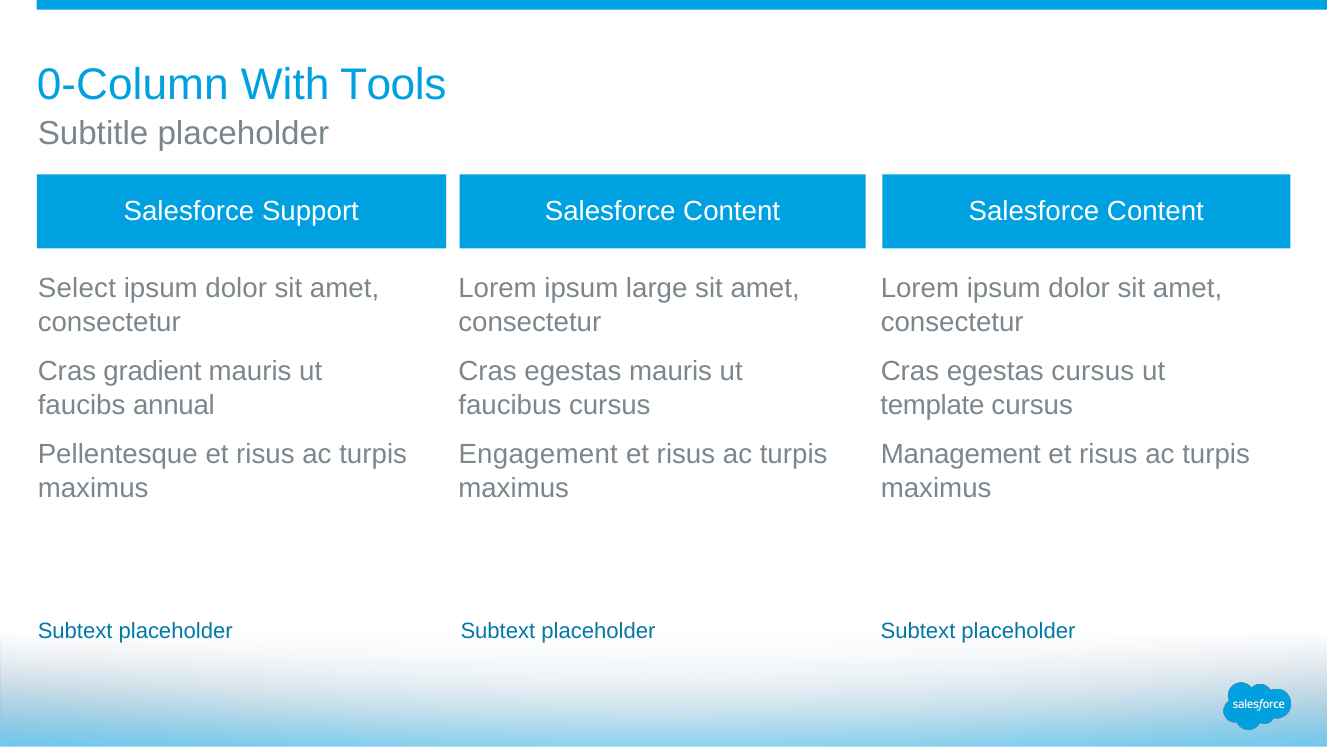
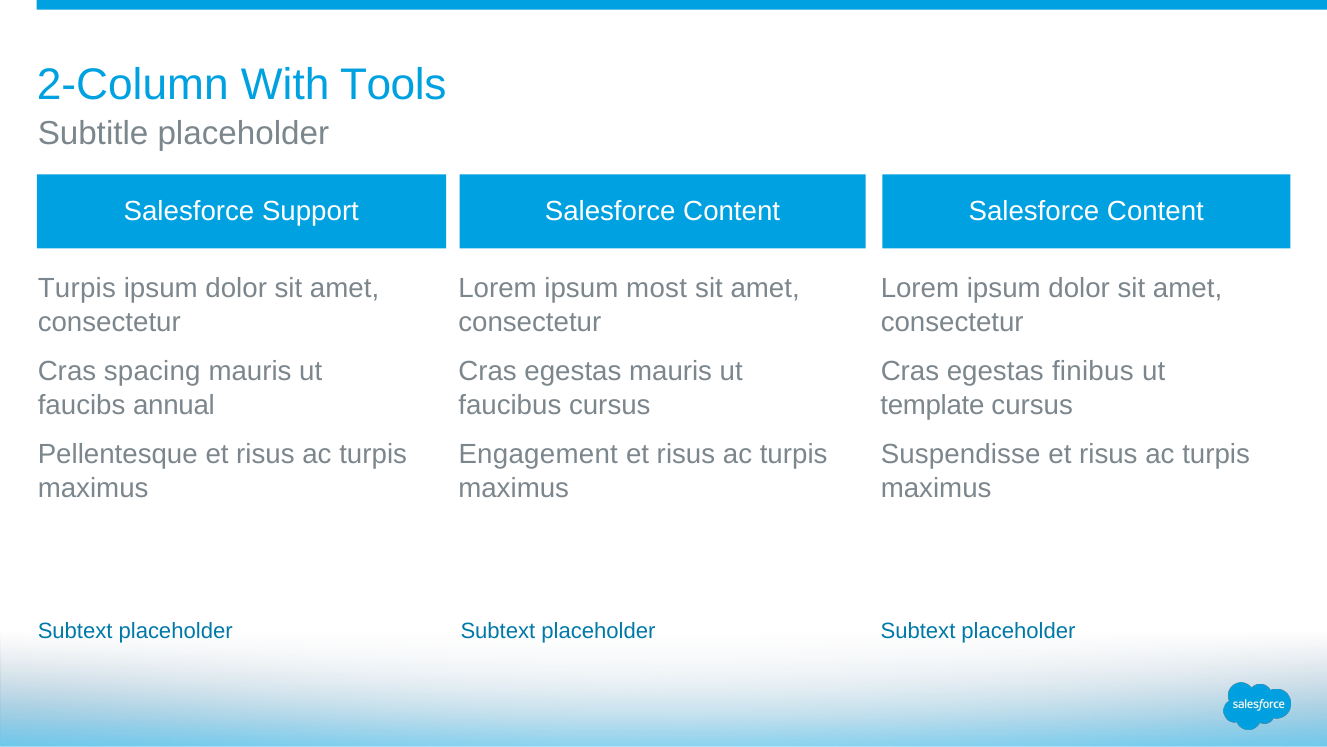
0-Column: 0-Column -> 2-Column
Select at (77, 289): Select -> Turpis
large: large -> most
gradient: gradient -> spacing
egestas cursus: cursus -> finibus
Management: Management -> Suspendisse
